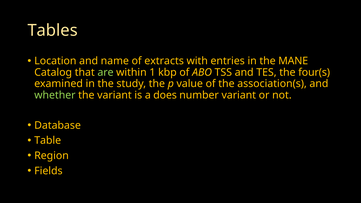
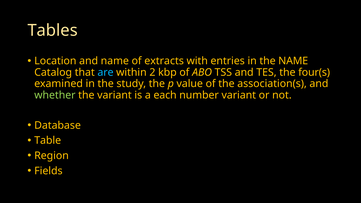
the MANE: MANE -> NAME
are colour: light green -> light blue
1: 1 -> 2
does: does -> each
